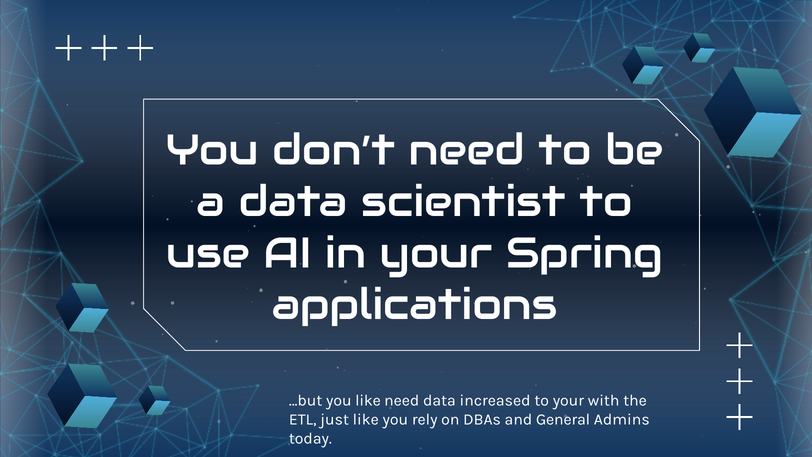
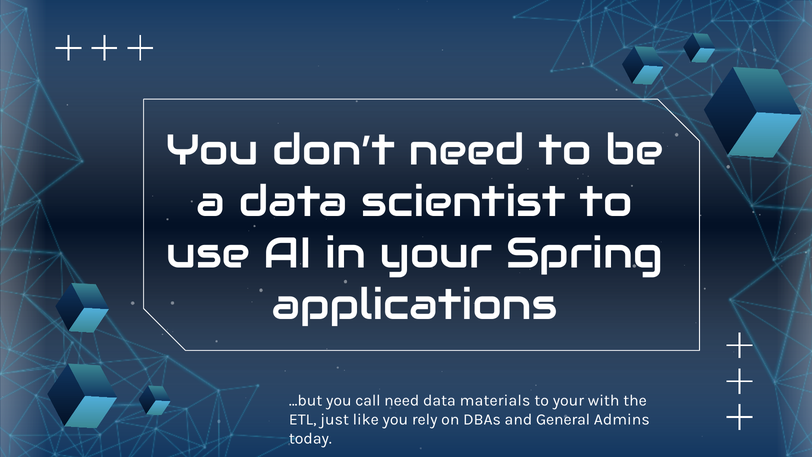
you like: like -> call
increased: increased -> materials
